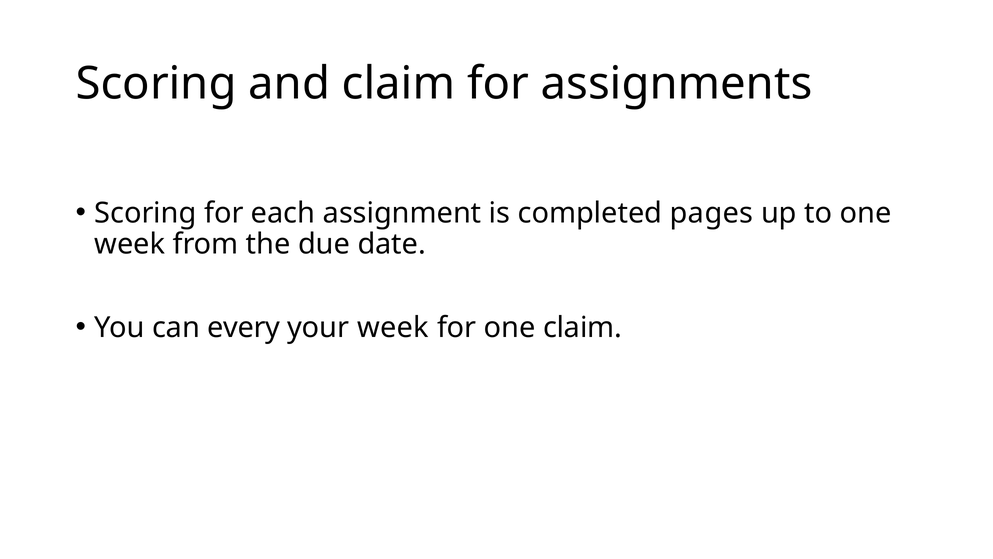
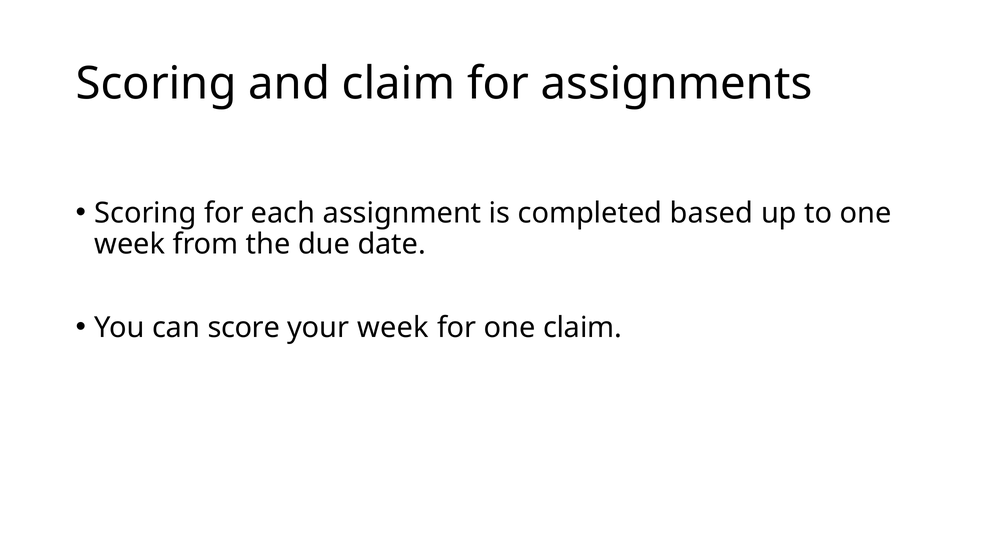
pages: pages -> based
every: every -> score
